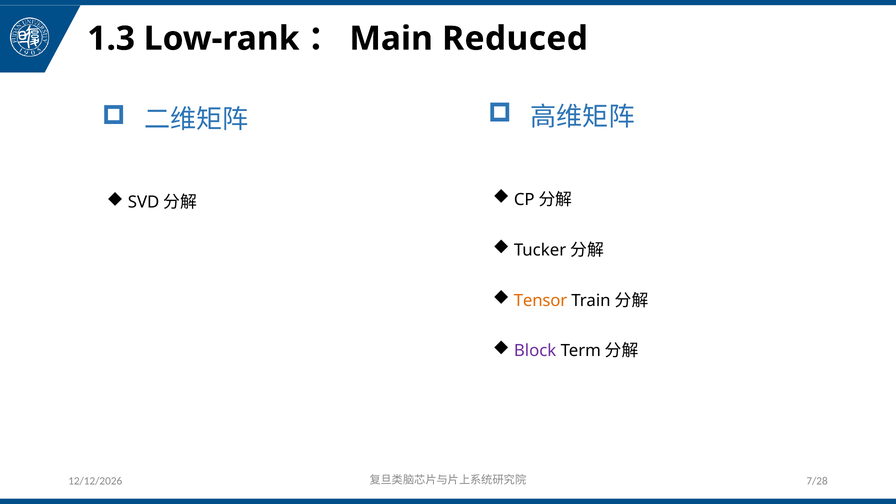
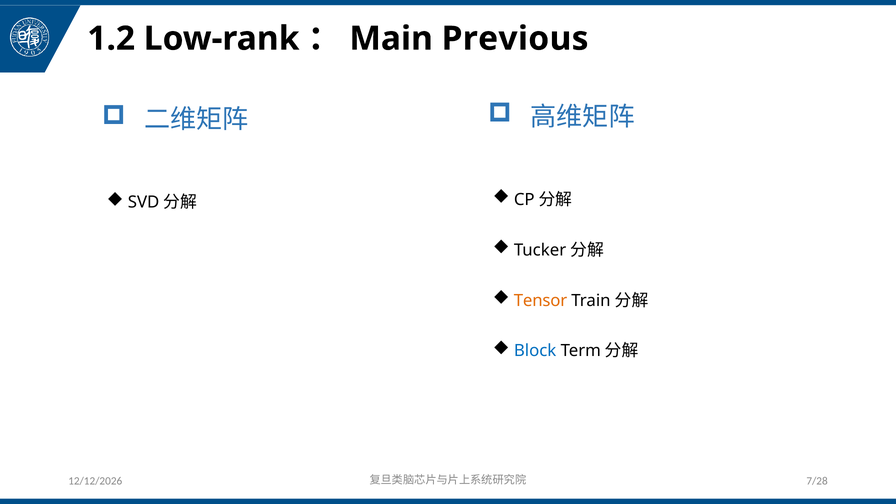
1.3: 1.3 -> 1.2
Reduced: Reduced -> Previous
Block colour: purple -> blue
